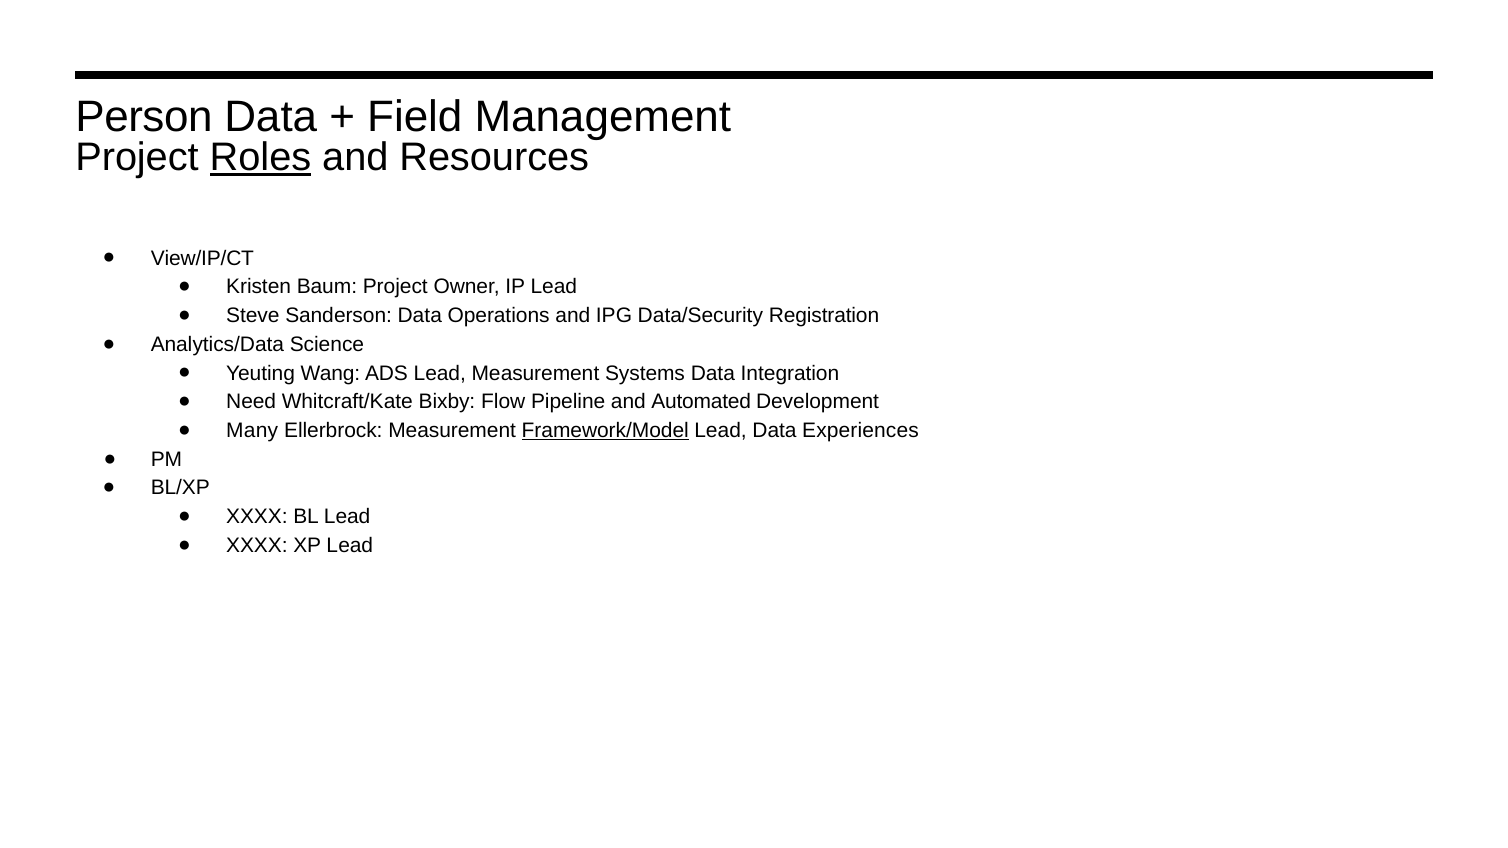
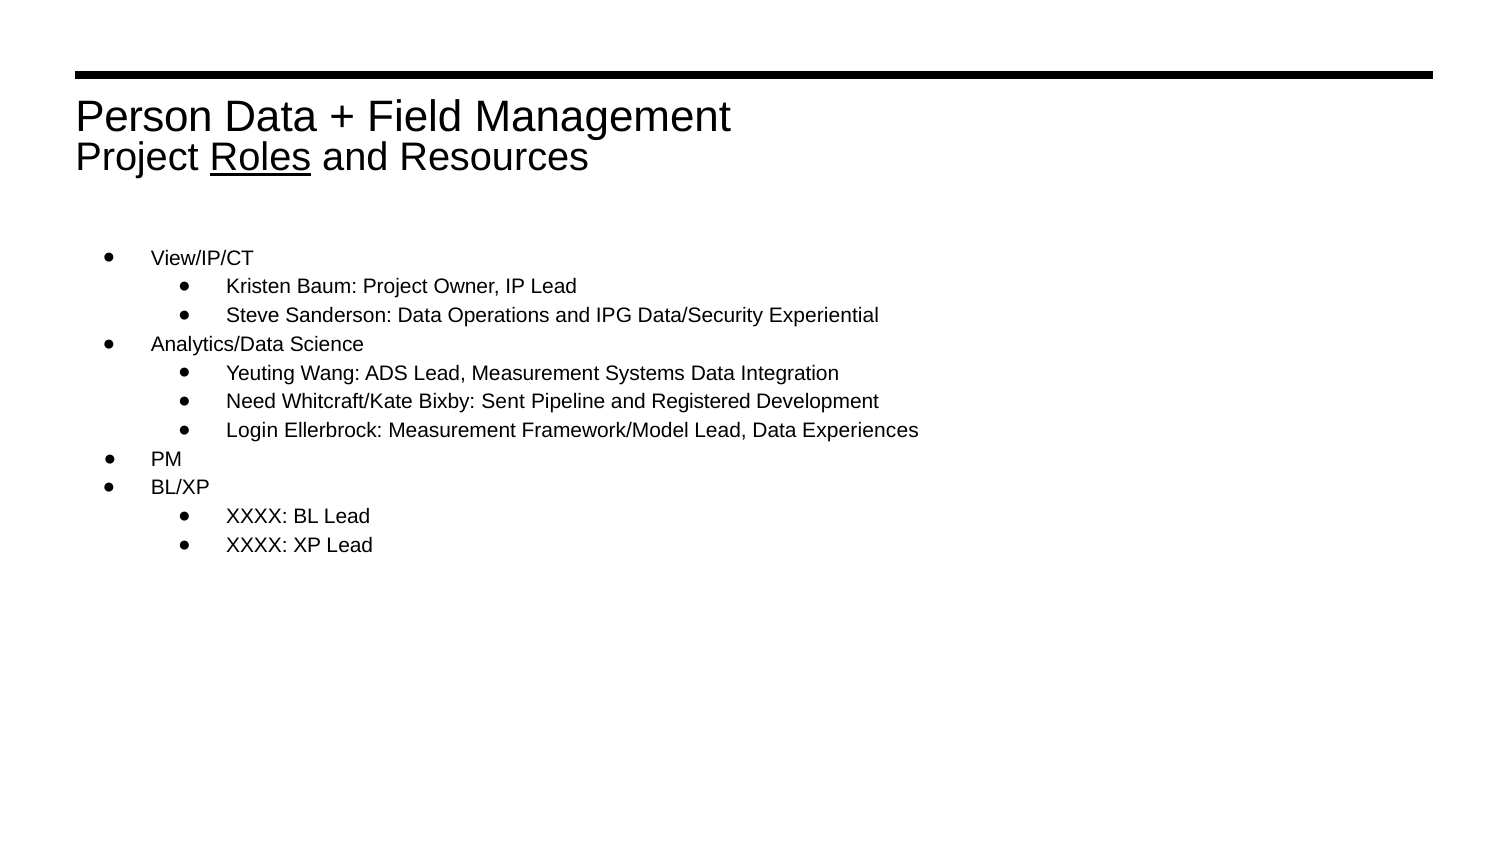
Registration: Registration -> Experiential
Flow: Flow -> Sent
Automated: Automated -> Registered
Many: Many -> Login
Framework/Model underline: present -> none
